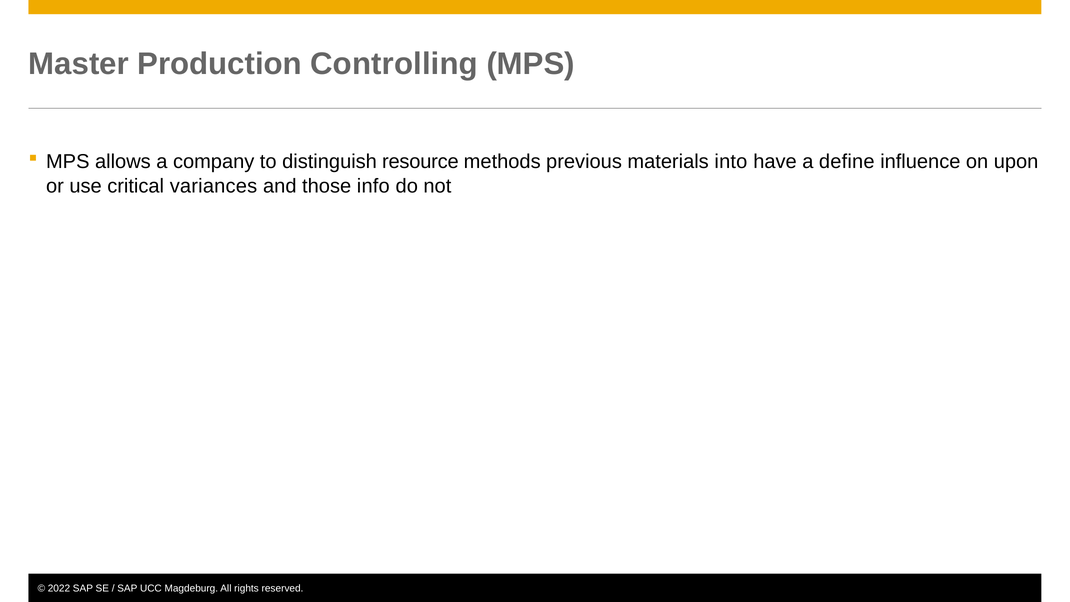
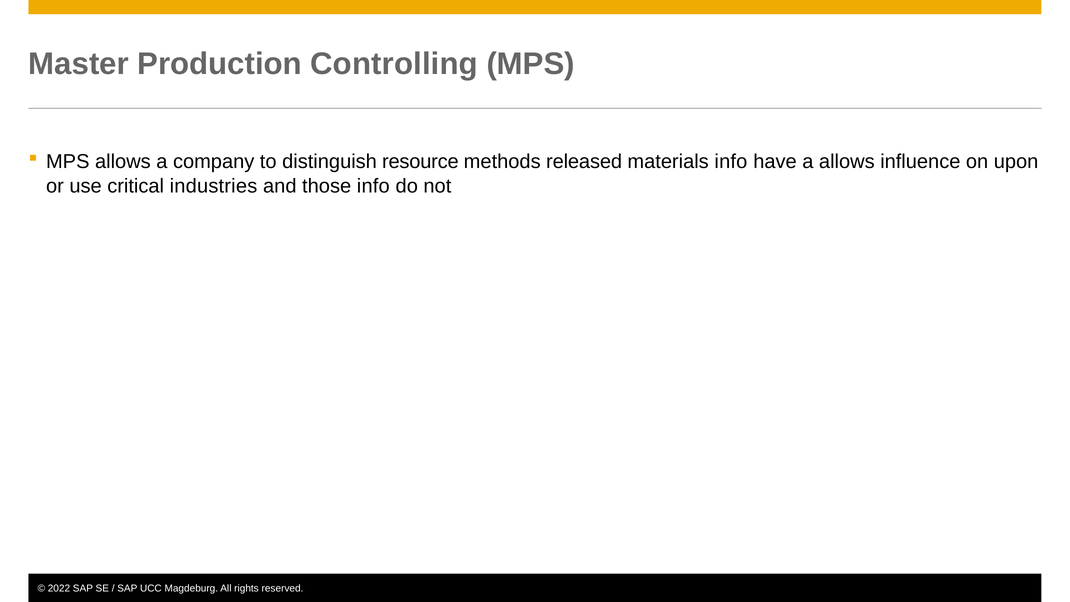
previous: previous -> released
materials into: into -> info
a define: define -> allows
variances: variances -> industries
